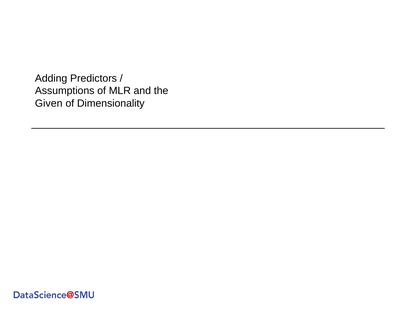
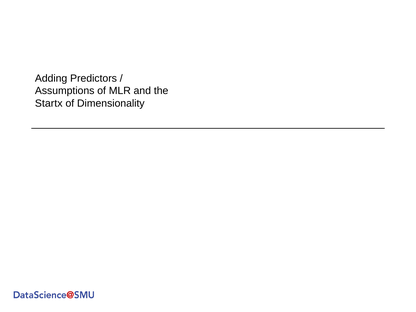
Given: Given -> Startx
